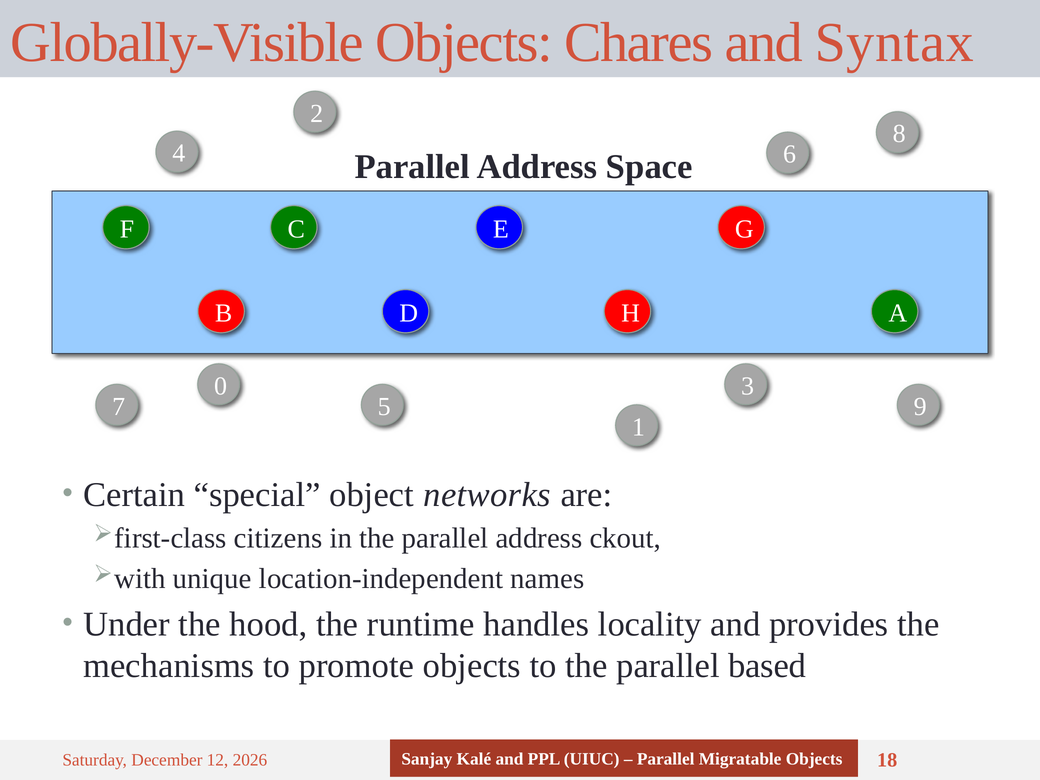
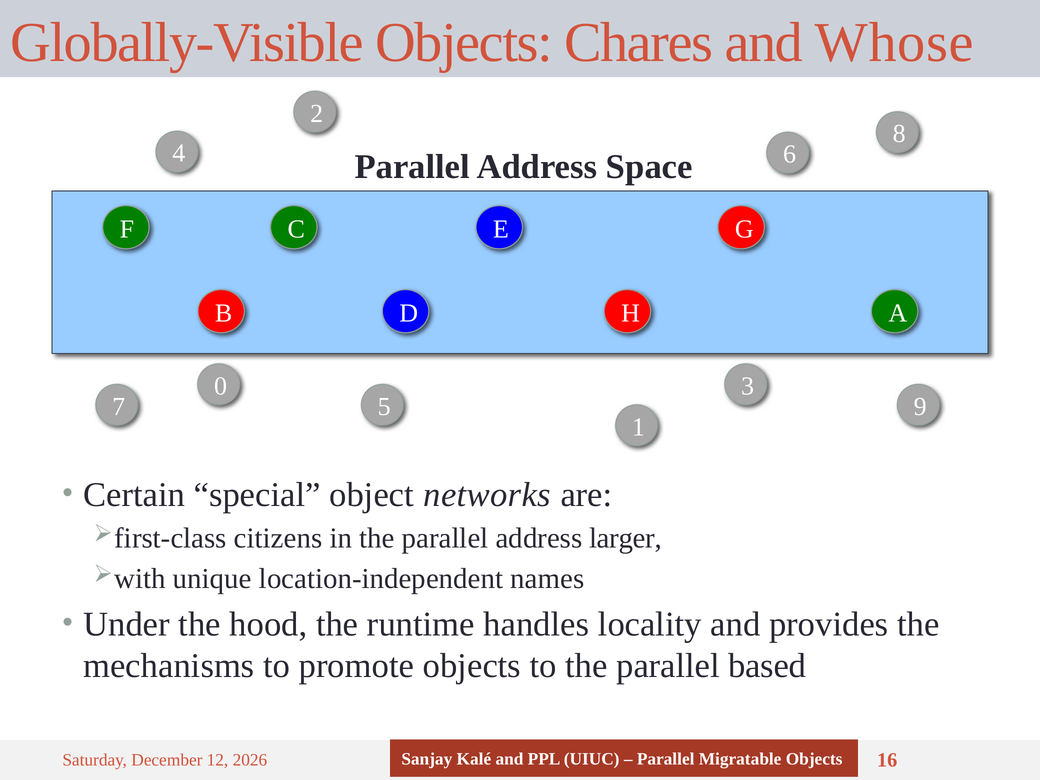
Syntax: Syntax -> Whose
ckout: ckout -> larger
18: 18 -> 16
